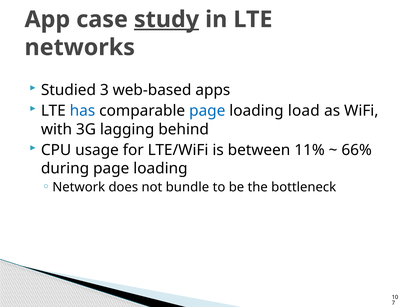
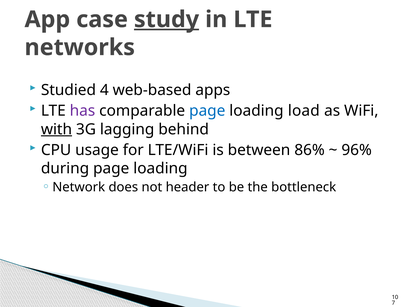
3: 3 -> 4
has colour: blue -> purple
with underline: none -> present
11%: 11% -> 86%
66%: 66% -> 96%
bundle: bundle -> header
